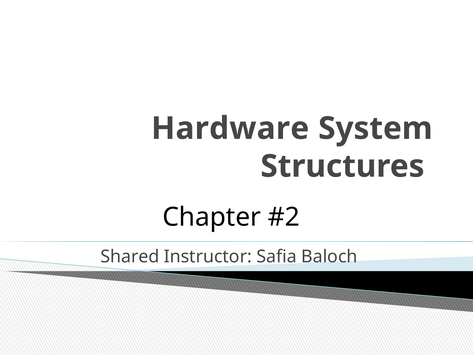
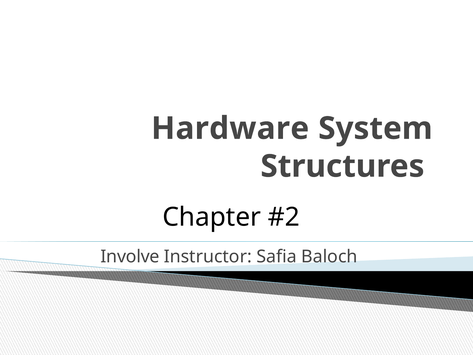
Shared: Shared -> Involve
